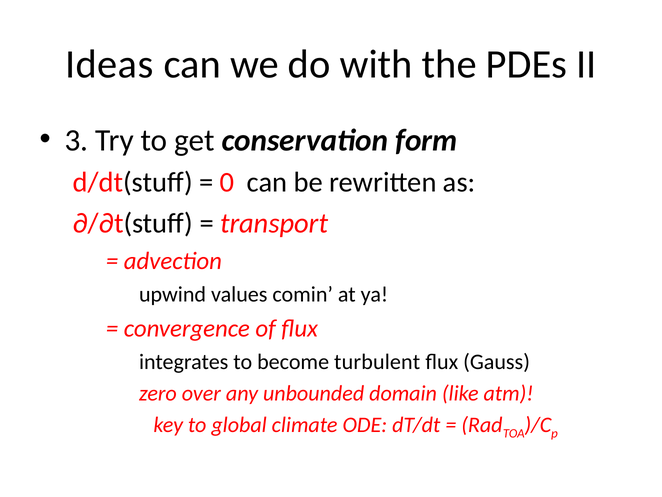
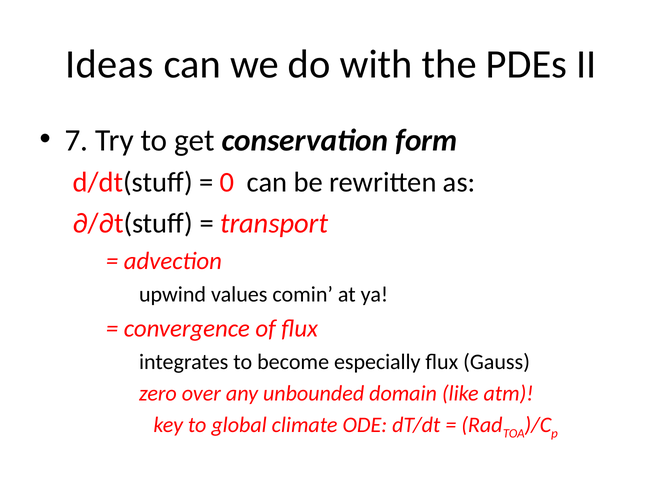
3: 3 -> 7
turbulent: turbulent -> especially
